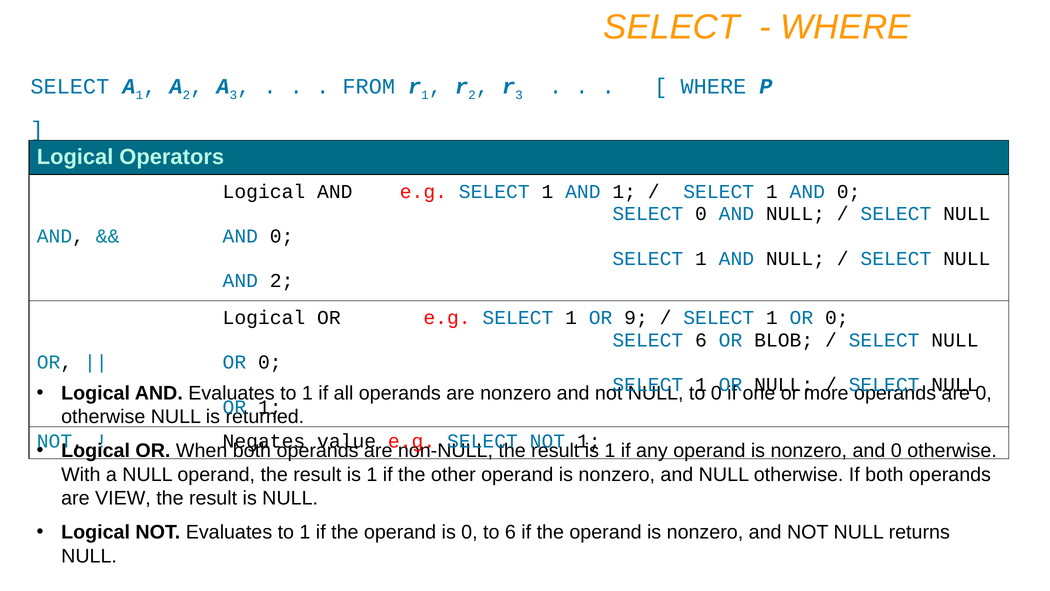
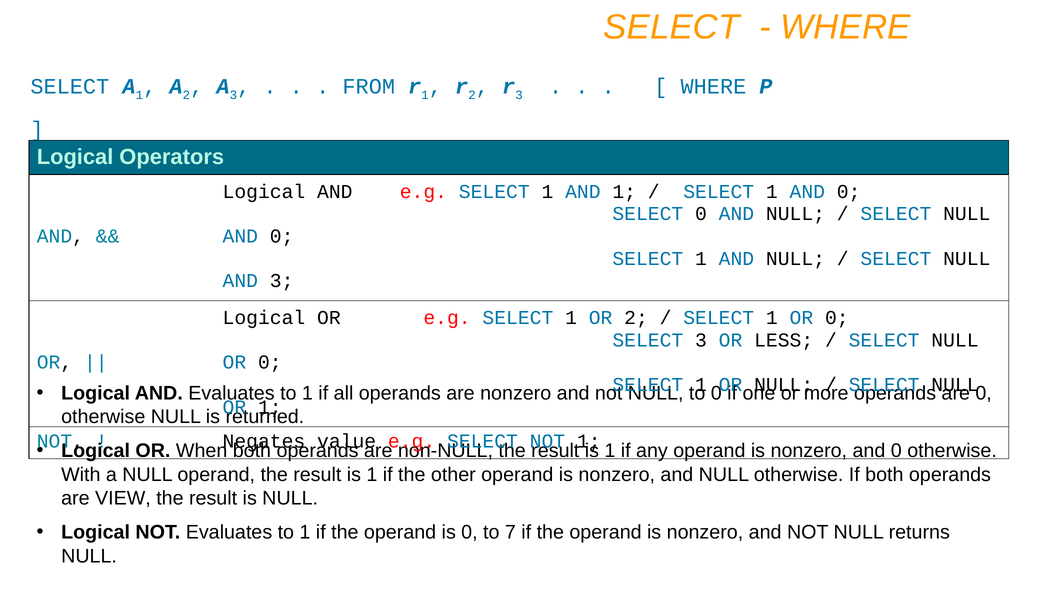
AND 2: 2 -> 3
OR 9: 9 -> 2
SELECT 6: 6 -> 3
BLOB: BLOB -> LESS
to 6: 6 -> 7
